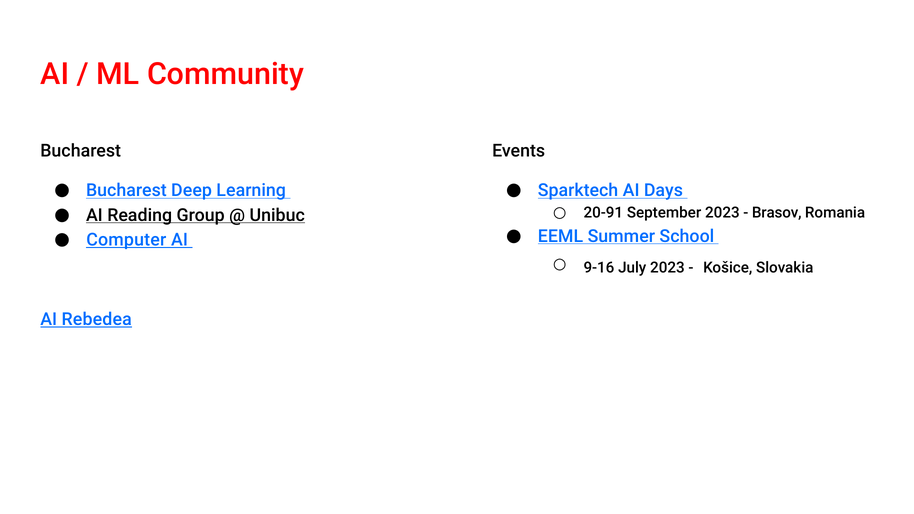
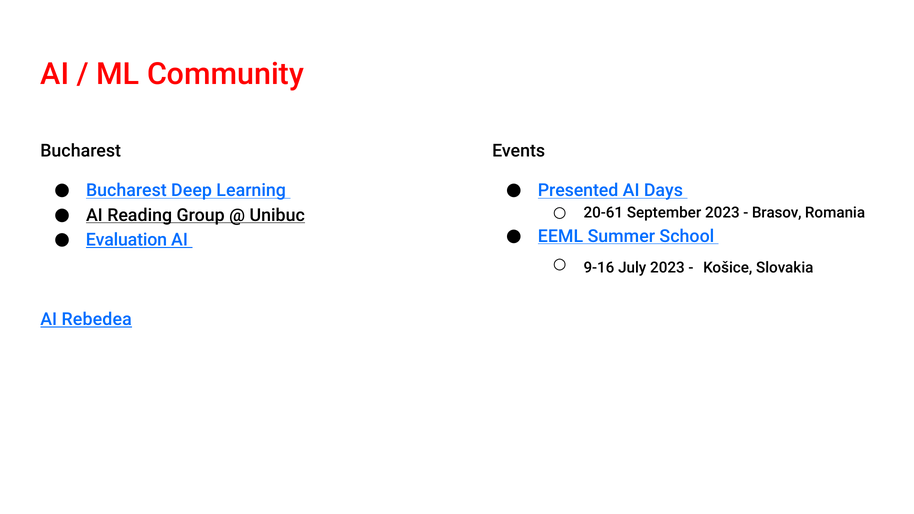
Sparktech: Sparktech -> Presented
20-91: 20-91 -> 20-61
Computer: Computer -> Evaluation
